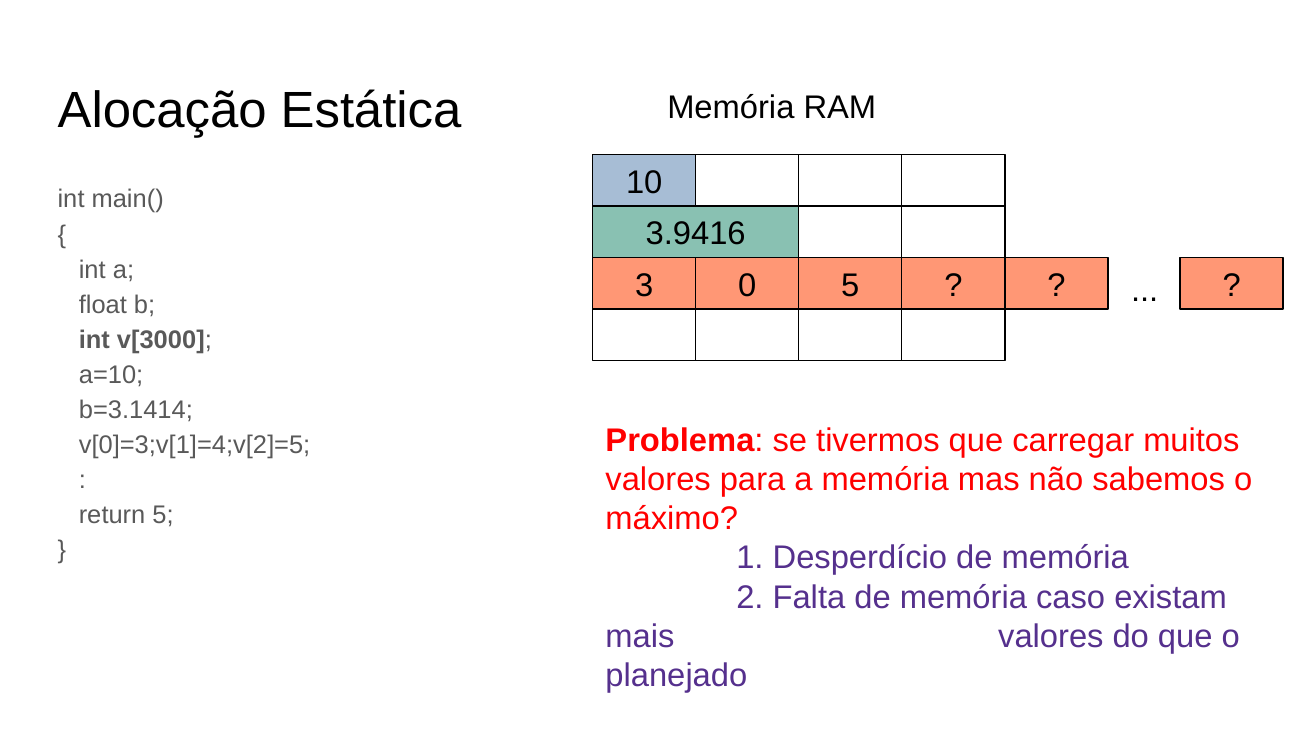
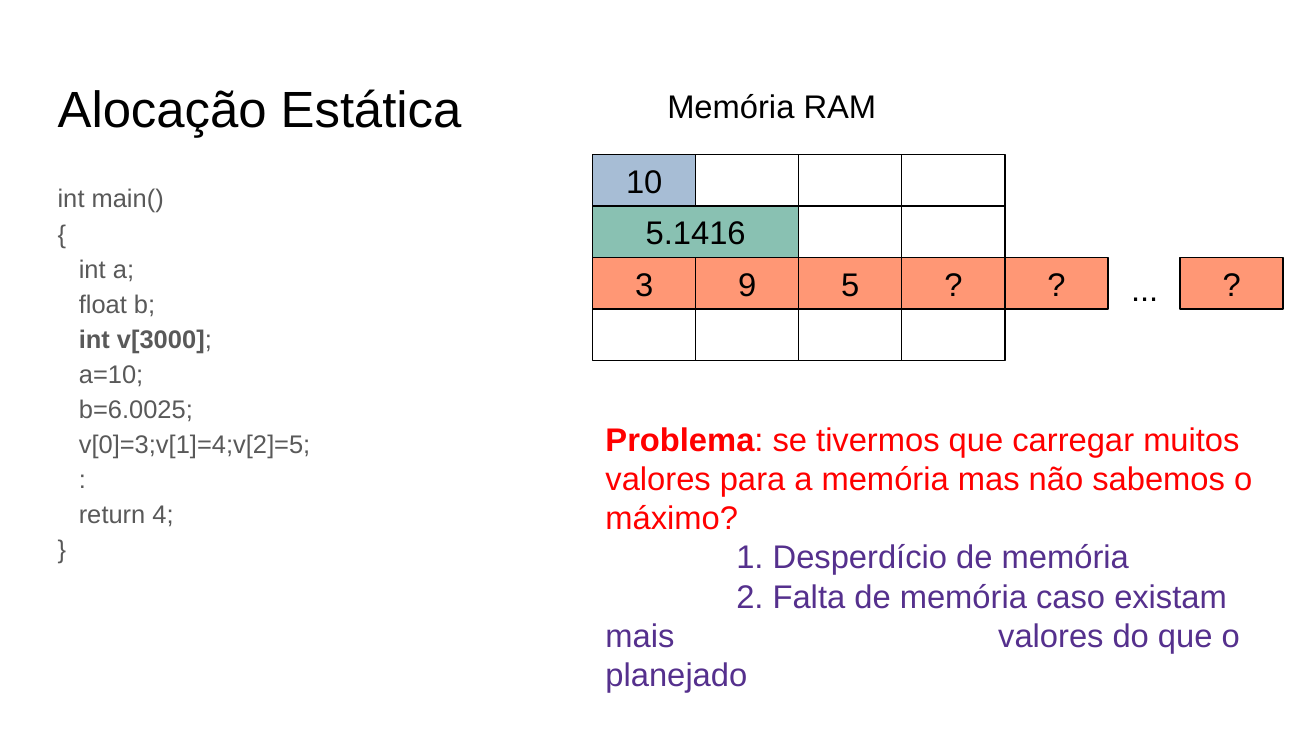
3.9416: 3.9416 -> 5.1416
0: 0 -> 9
b=3.1414: b=3.1414 -> b=6.0025
return 5: 5 -> 4
